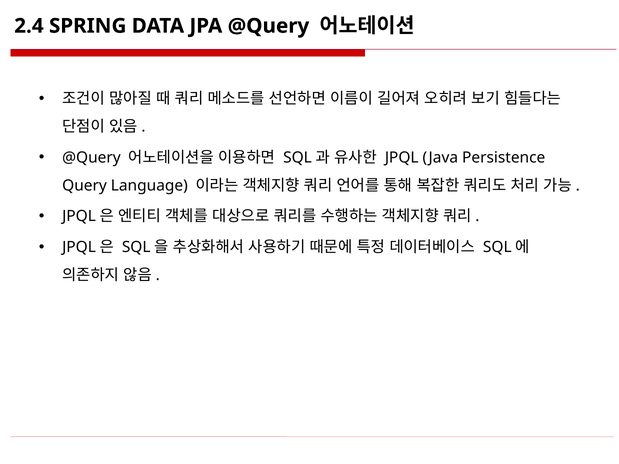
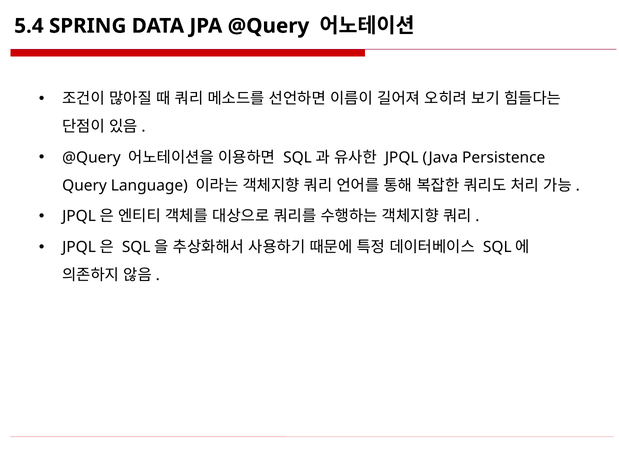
2.4: 2.4 -> 5.4
